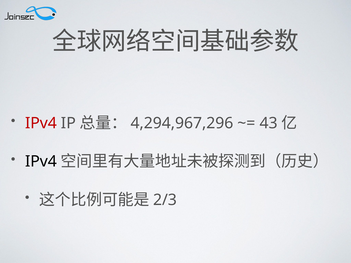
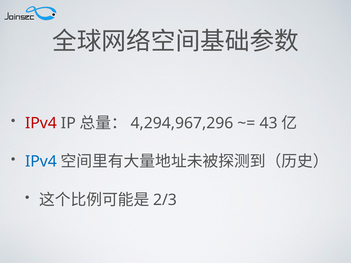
IPv4 at (41, 162) colour: black -> blue
